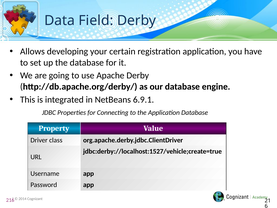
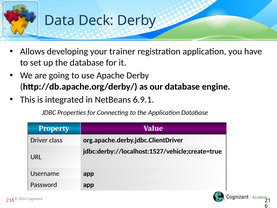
Field: Field -> Deck
certain: certain -> trainer
